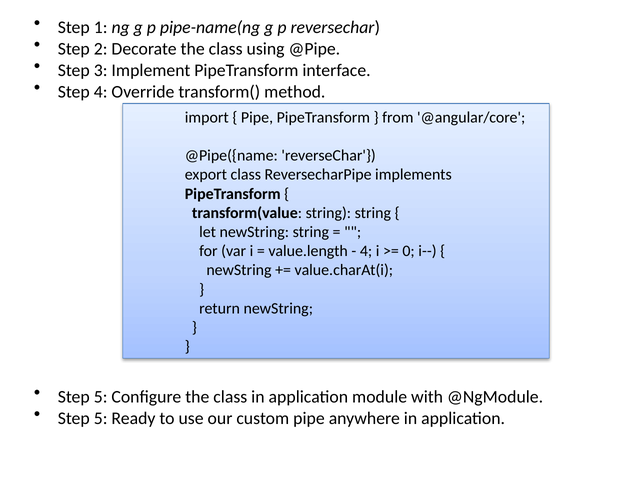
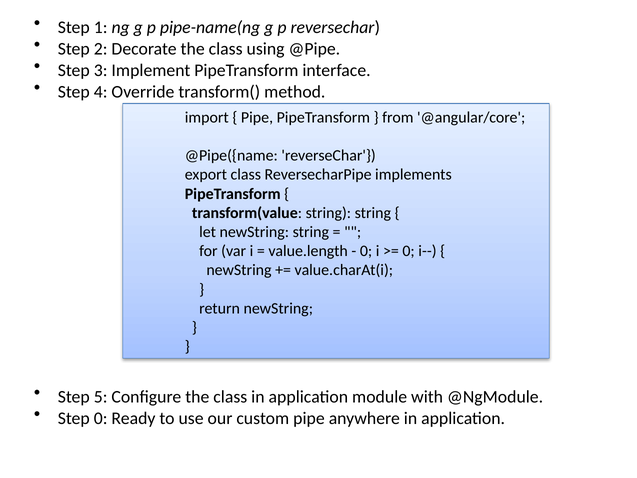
4 at (366, 251): 4 -> 0
5 at (101, 418): 5 -> 0
